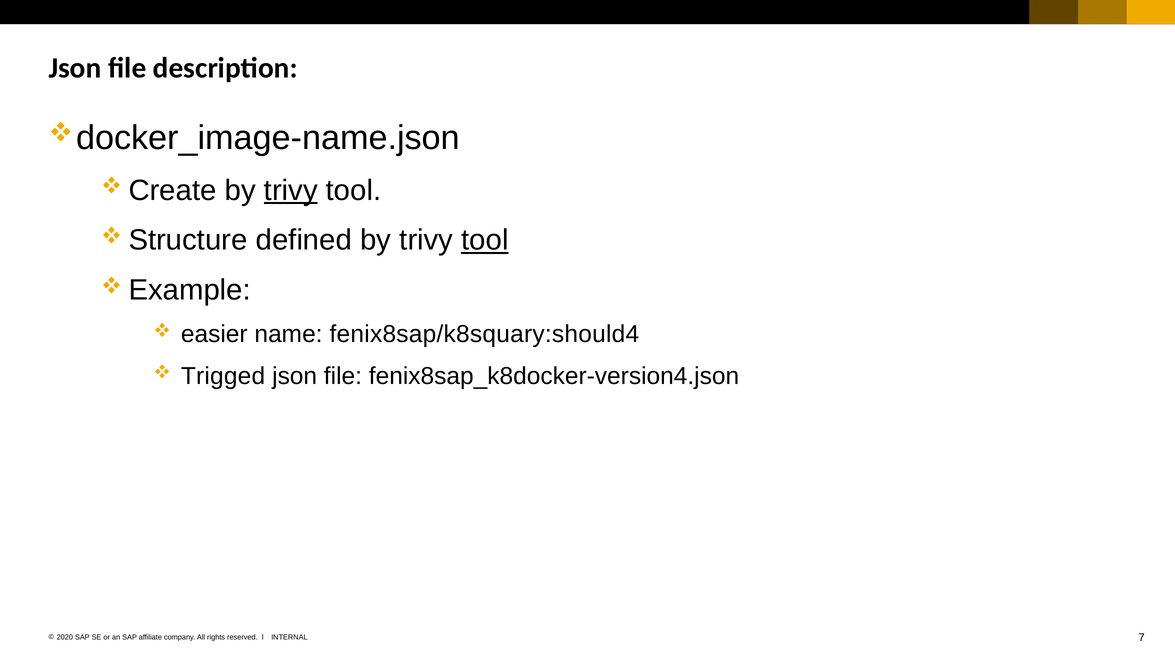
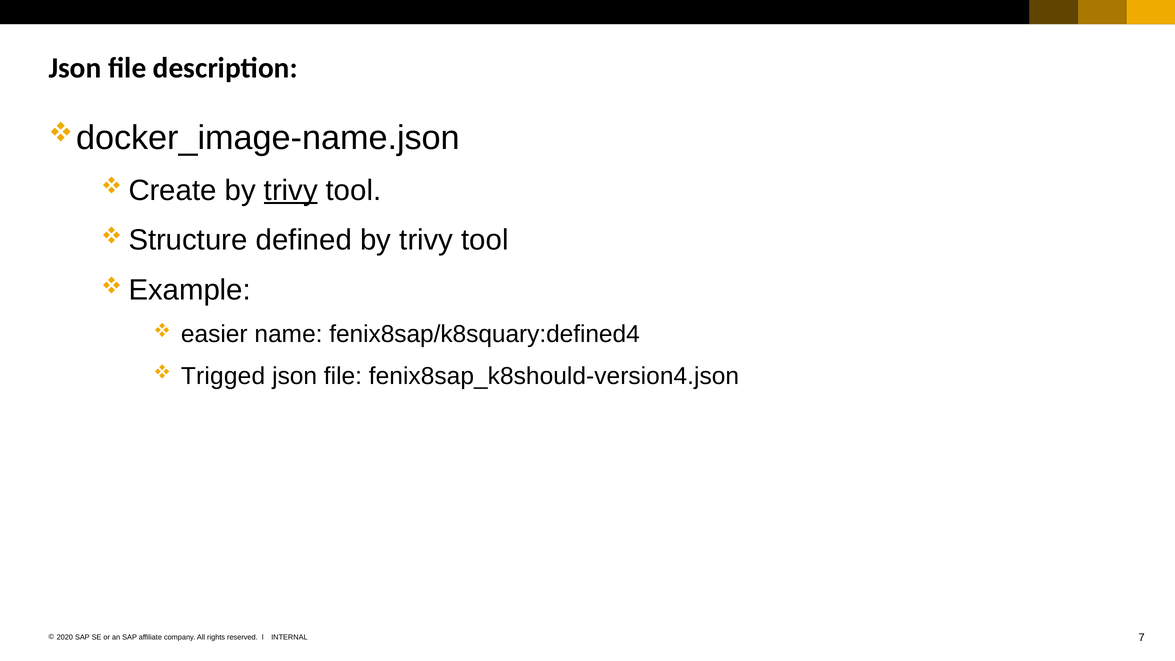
tool at (485, 240) underline: present -> none
fenix8sap/k8squary:should4: fenix8sap/k8squary:should4 -> fenix8sap/k8squary:defined4
fenix8sap_k8docker-version4.json: fenix8sap_k8docker-version4.json -> fenix8sap_k8should-version4.json
